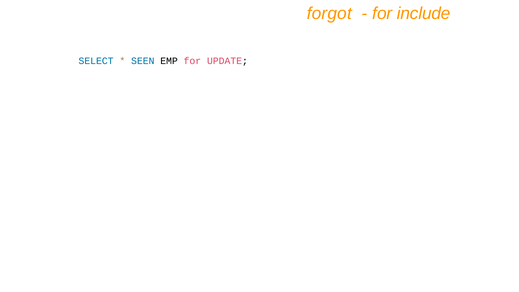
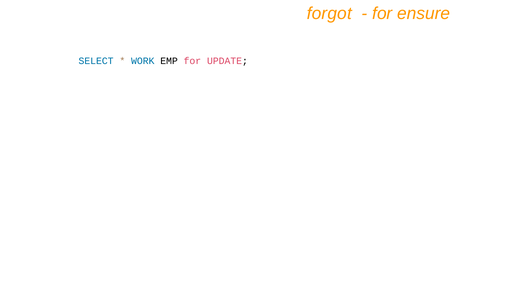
include: include -> ensure
SEEN: SEEN -> WORK
